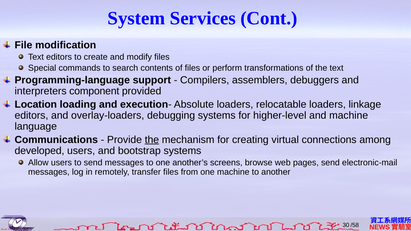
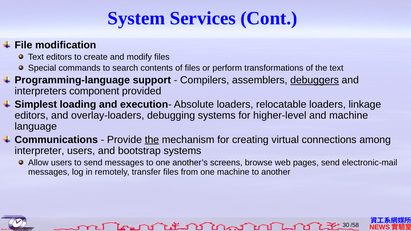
debuggers underline: none -> present
Location: Location -> Simplest
developed: developed -> interpreter
